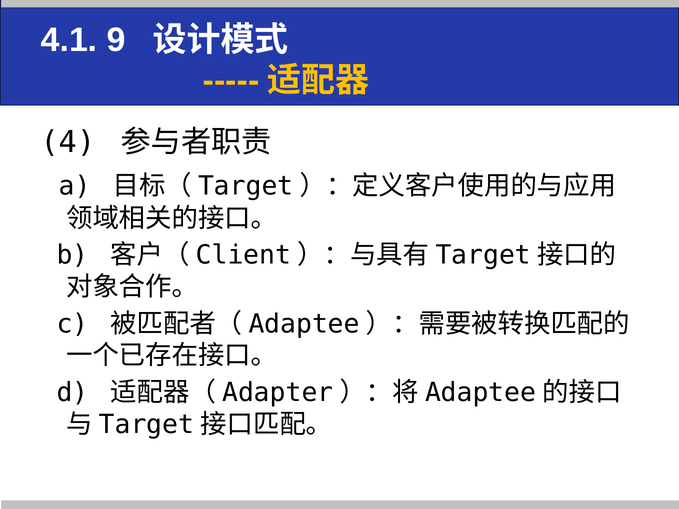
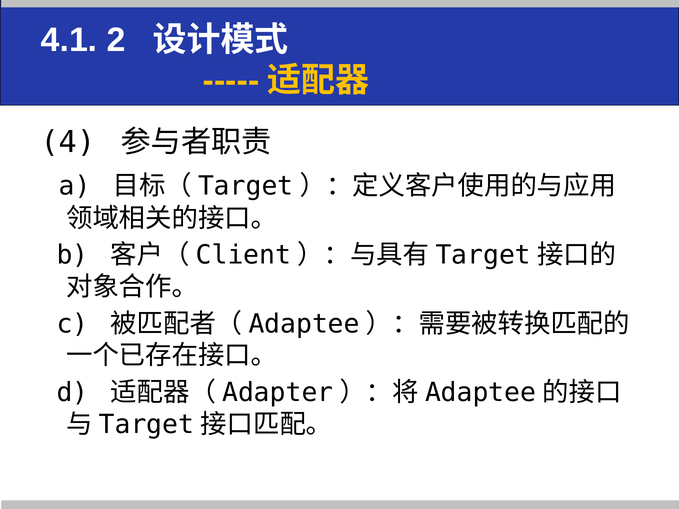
9: 9 -> 2
